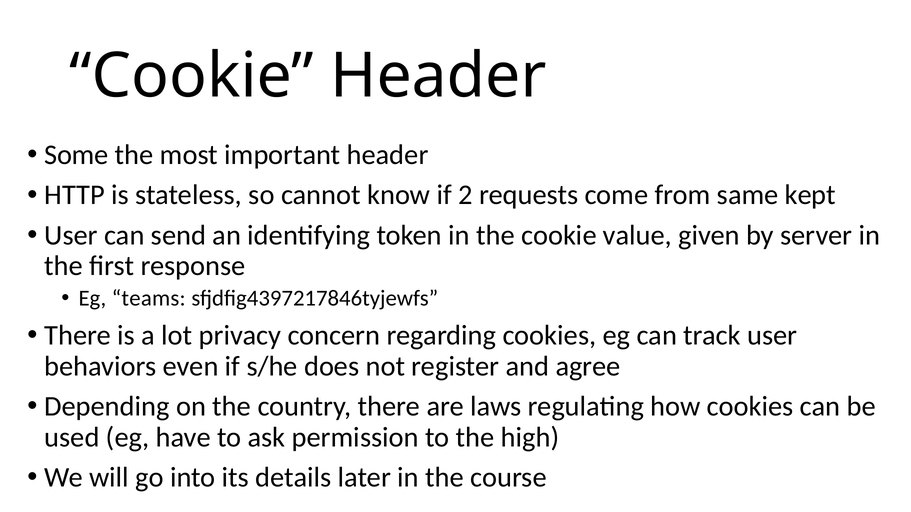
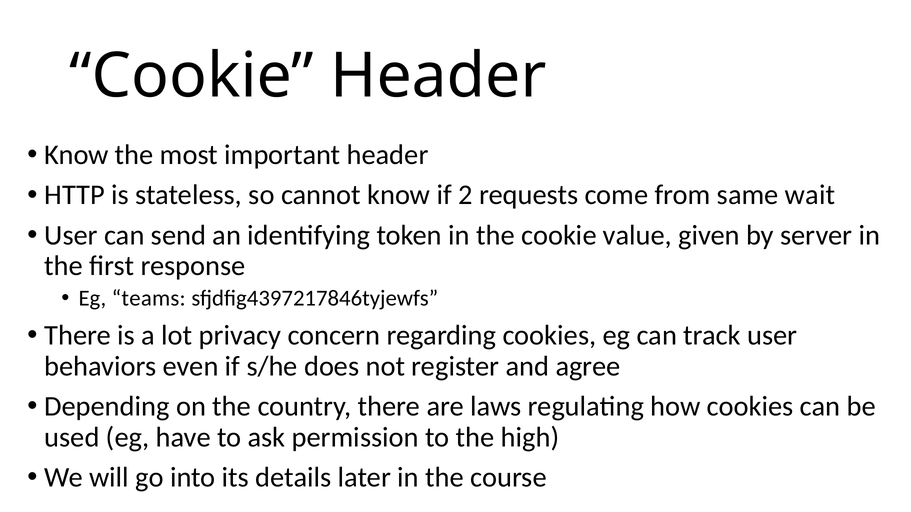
Some at (76, 155): Some -> Know
kept: kept -> wait
